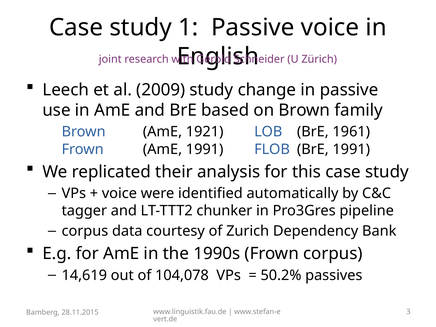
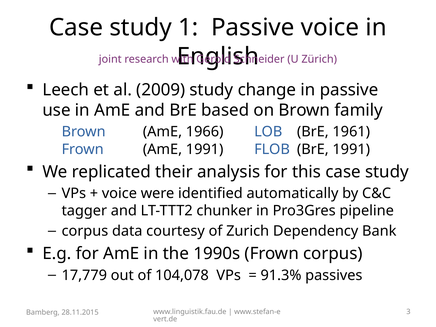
1921: 1921 -> 1966
14,619: 14,619 -> 17,779
50.2%: 50.2% -> 91.3%
